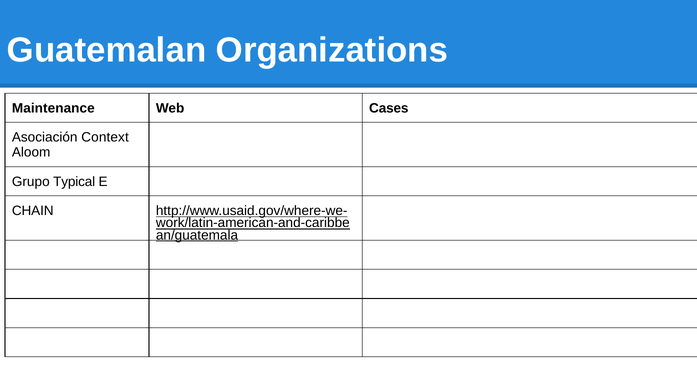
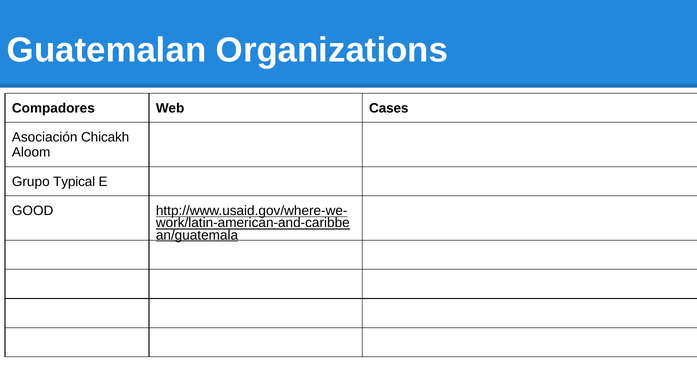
Maintenance: Maintenance -> Compadores
Context: Context -> Chicakh
CHAIN: CHAIN -> GOOD
